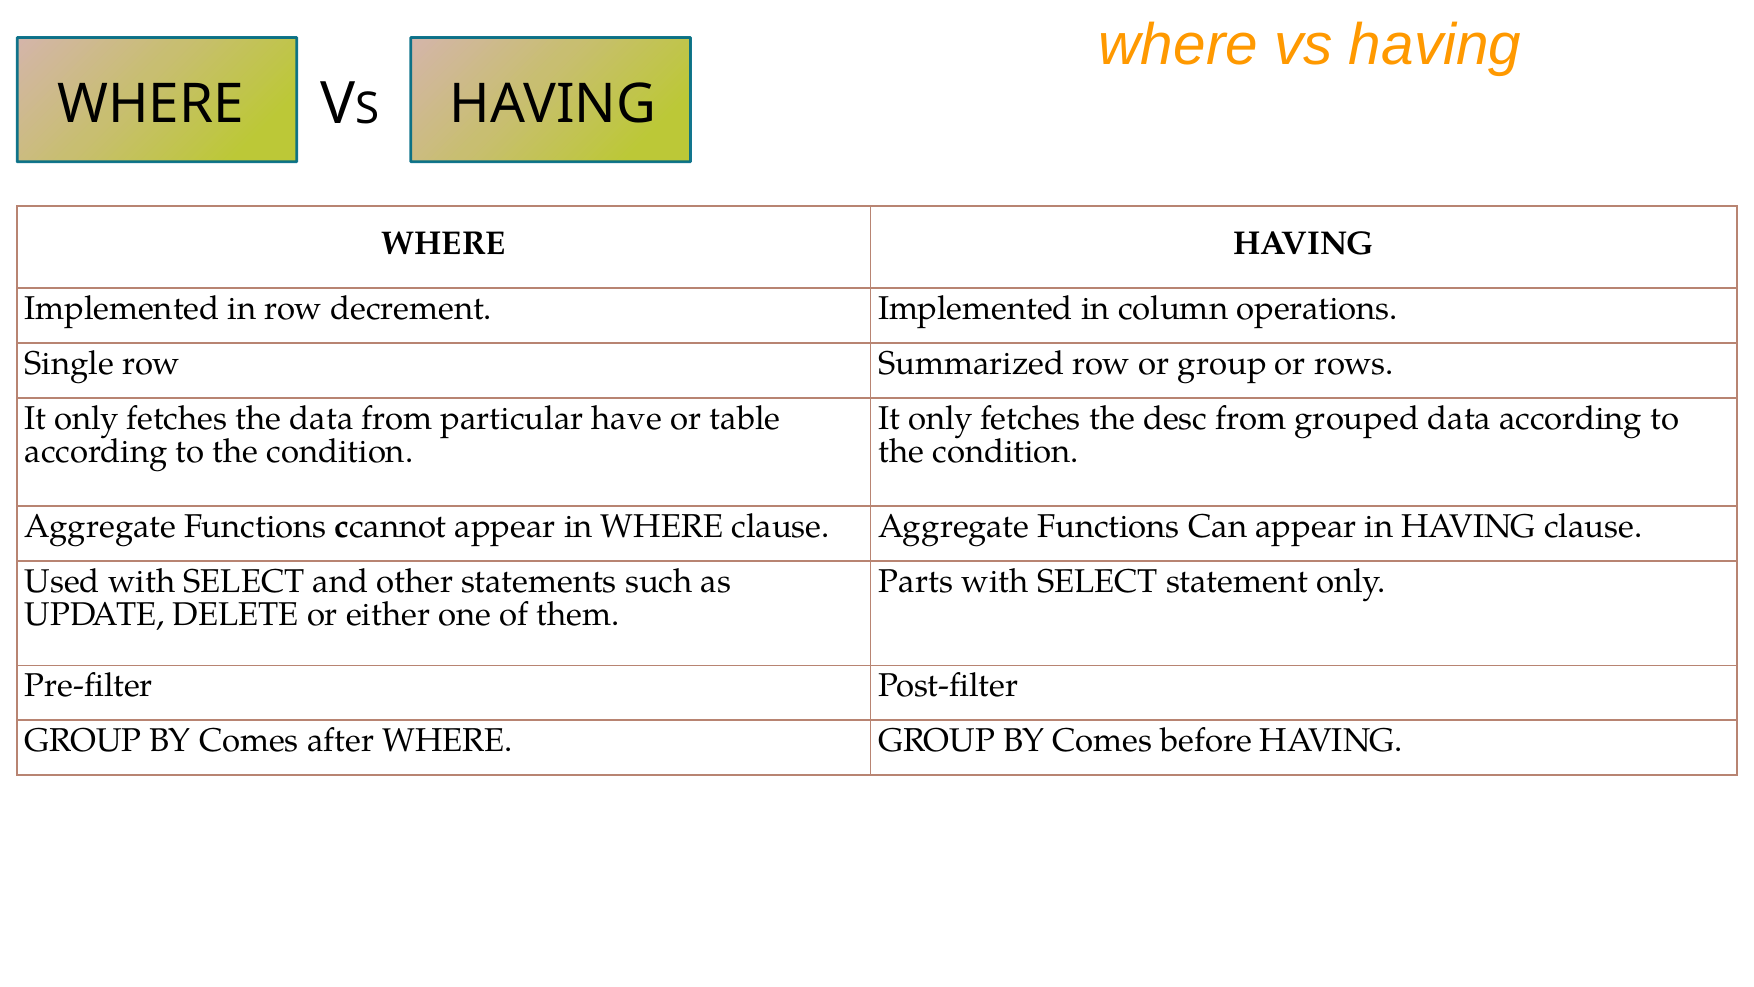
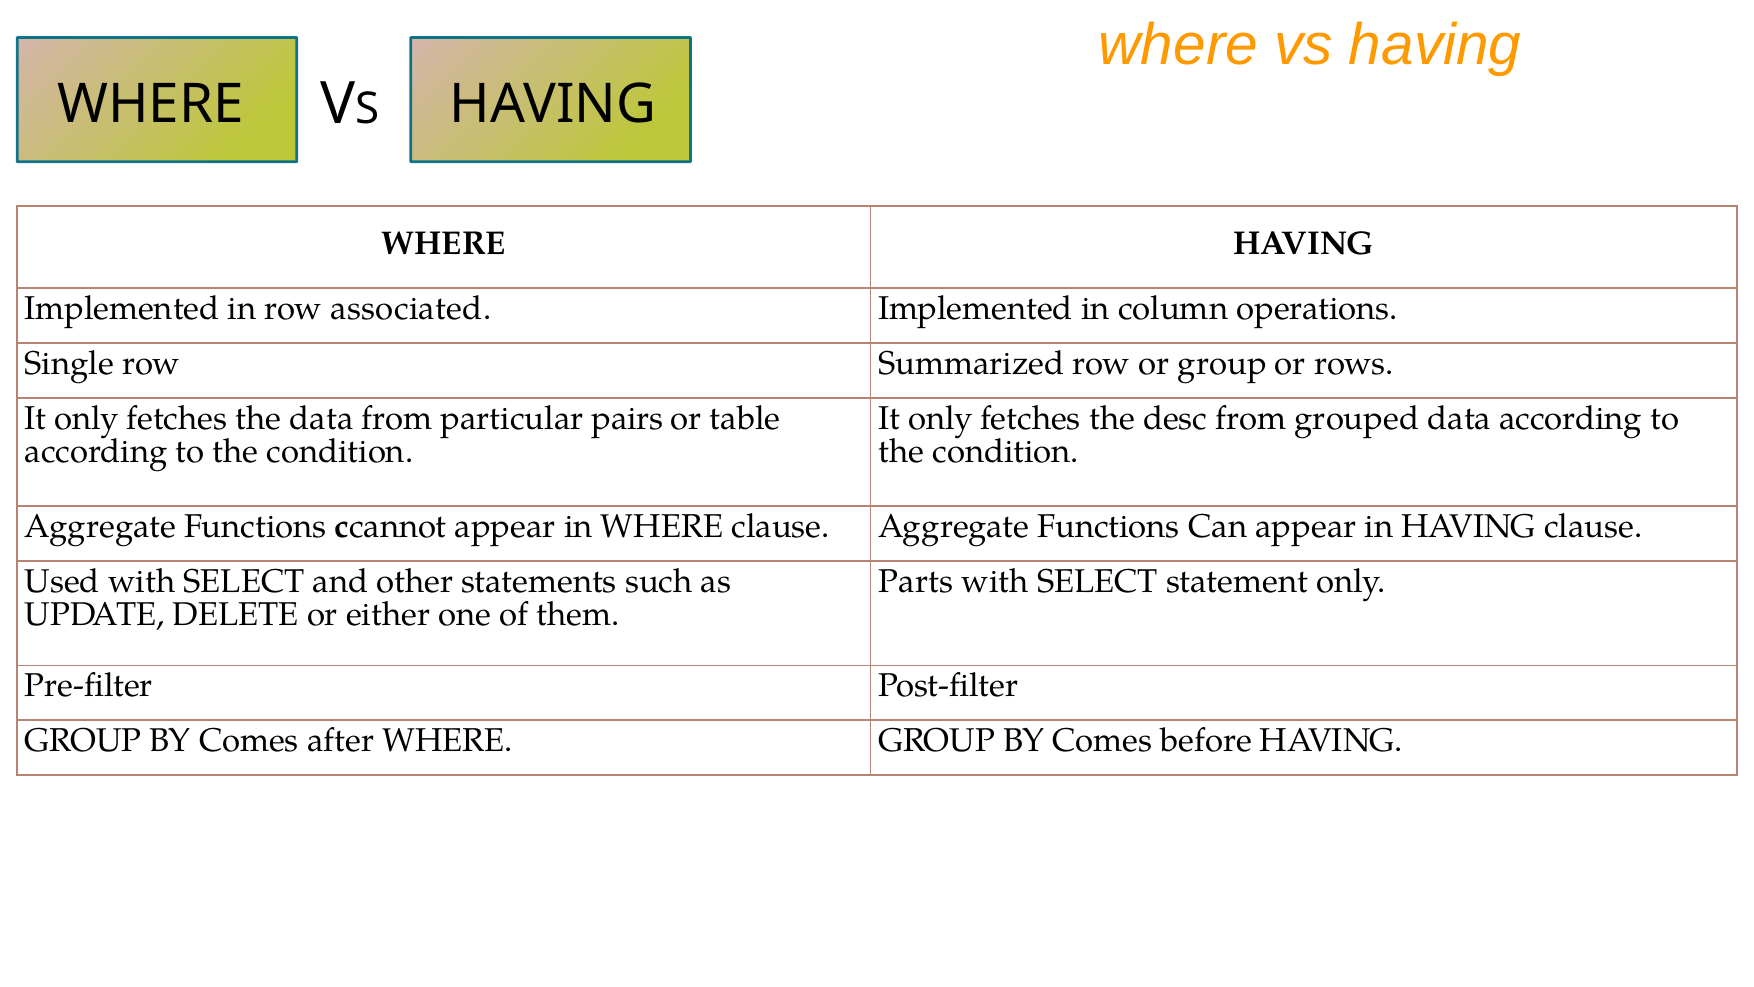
decrement: decrement -> associated
have: have -> pairs
